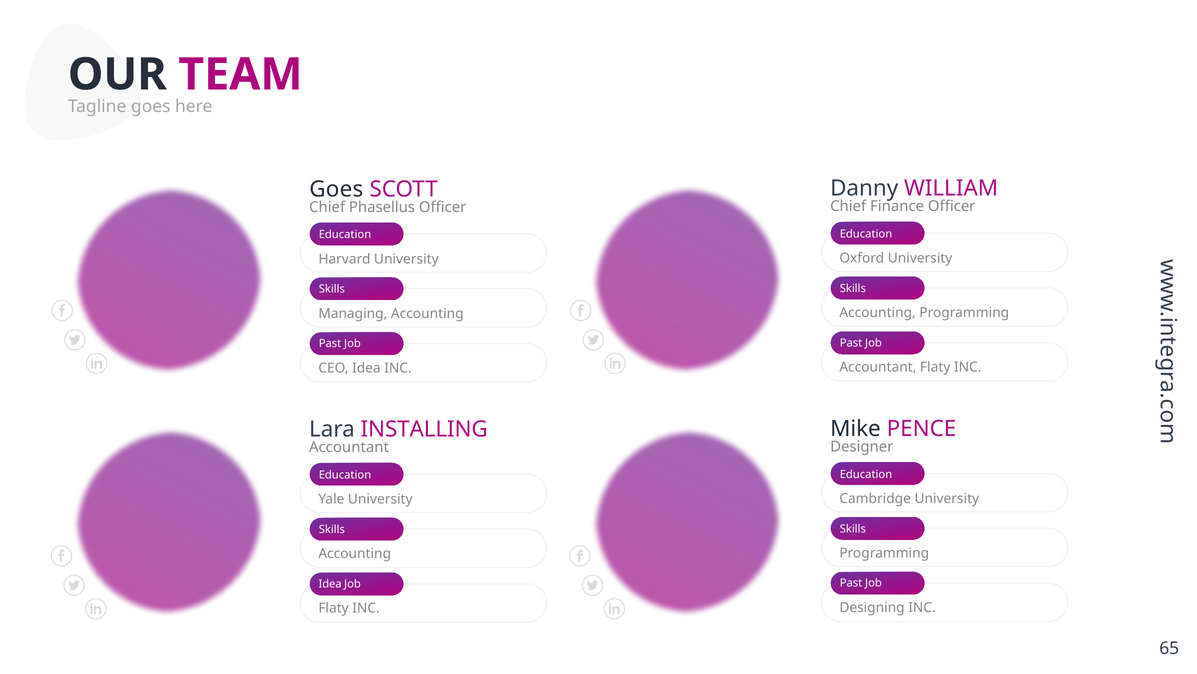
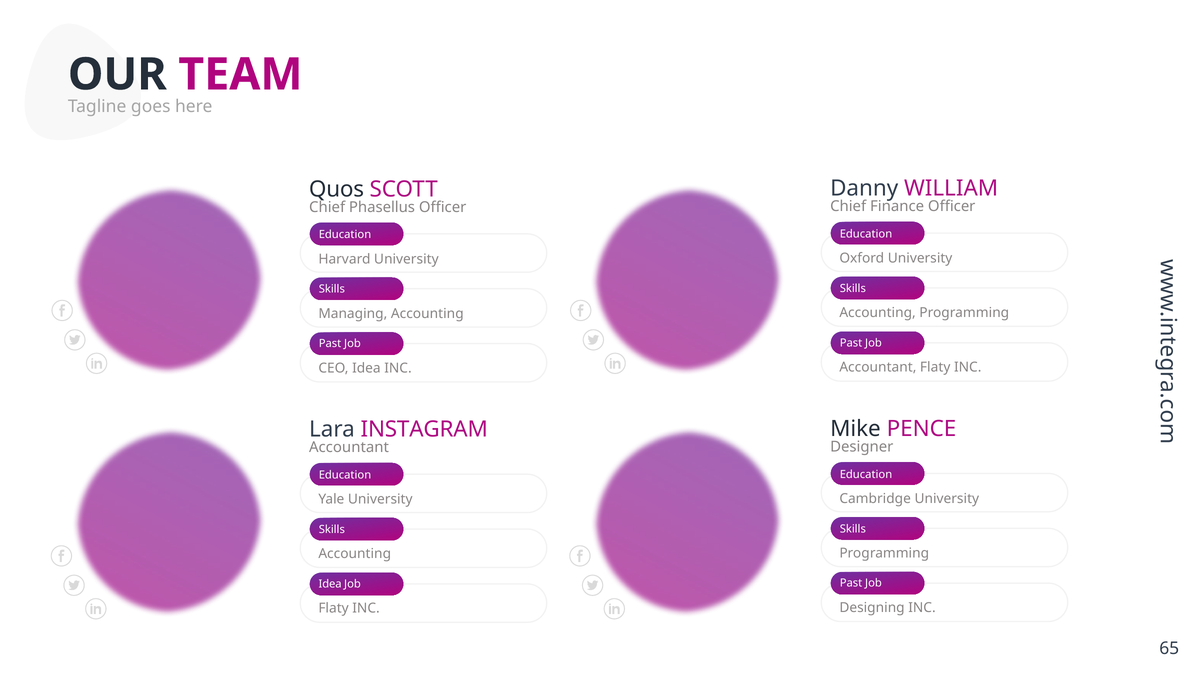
Goes at (336, 189): Goes -> Quos
INSTALLING: INSTALLING -> INSTAGRAM
